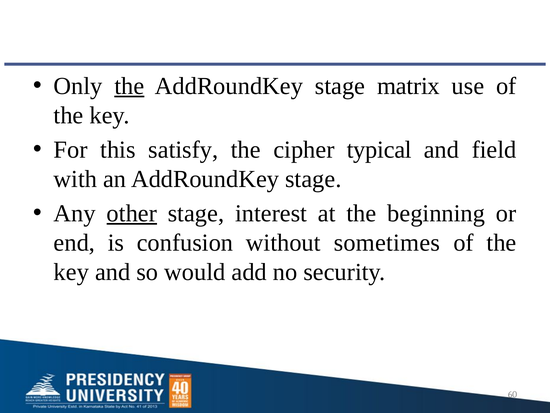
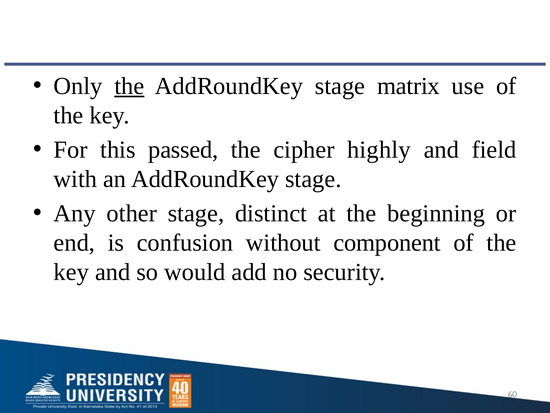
satisfy: satisfy -> passed
typical: typical -> highly
other underline: present -> none
interest: interest -> distinct
sometimes: sometimes -> component
